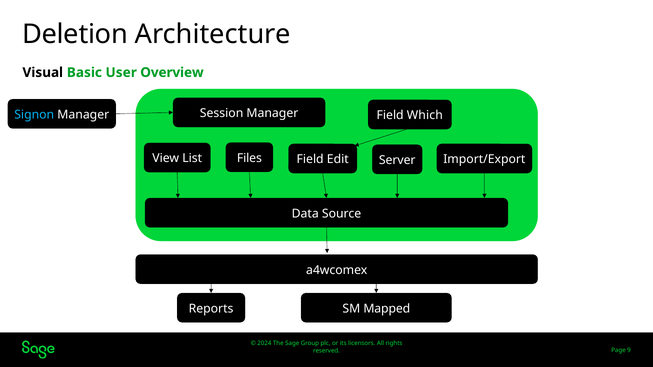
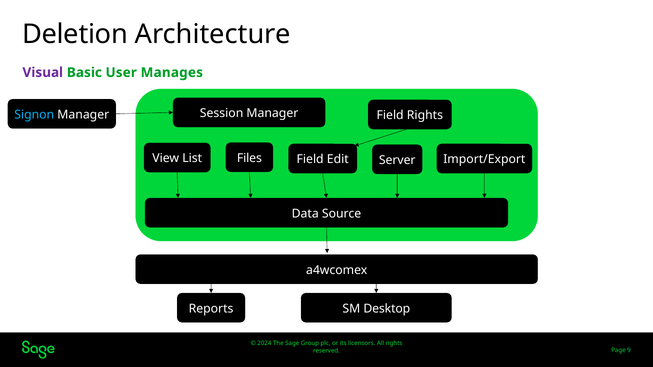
Visual colour: black -> purple
Overview: Overview -> Manages
Field Which: Which -> Rights
Mapped: Mapped -> Desktop
